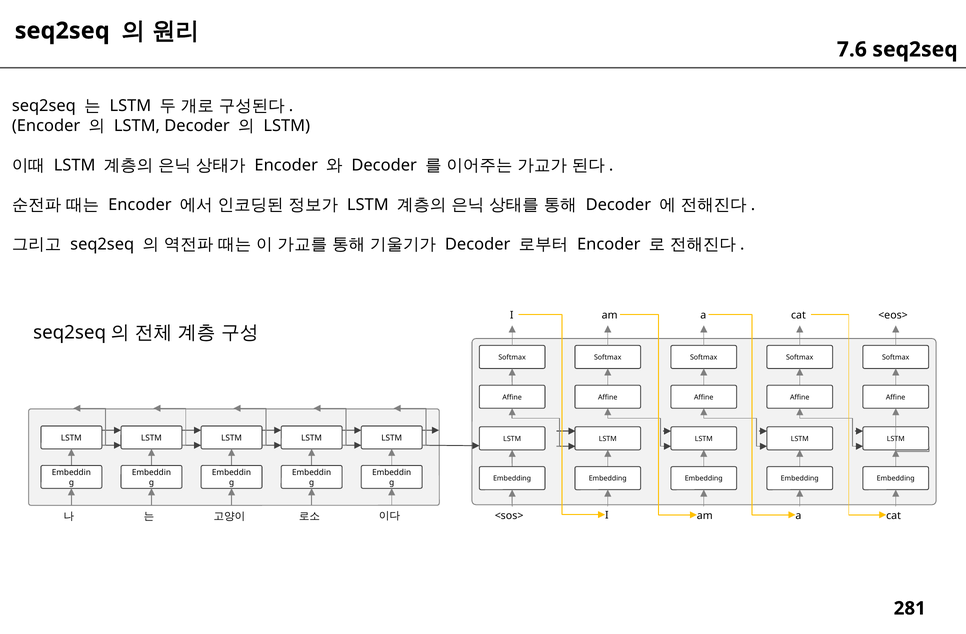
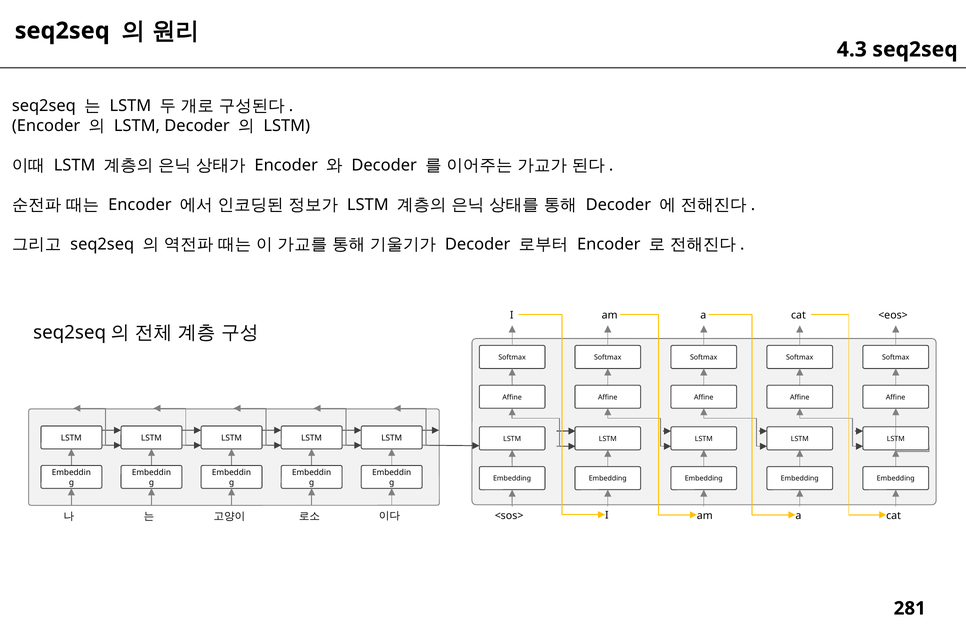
7.6: 7.6 -> 4.3
